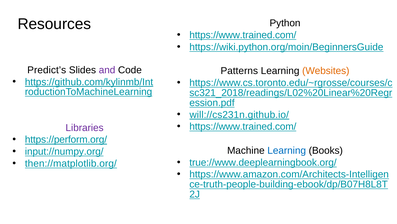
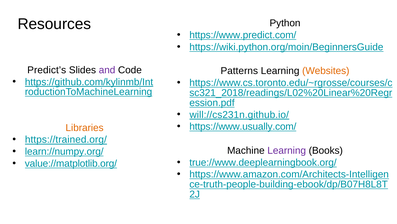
https://www.trained.com/ at (243, 35): https://www.trained.com/ -> https://www.predict.com/
https://www.trained.com/ at (243, 126): https://www.trained.com/ -> https://www.usually.com/
Libraries colour: purple -> orange
https://perform.org/: https://perform.org/ -> https://trained.org/
Learning at (287, 150) colour: blue -> purple
input://numpy.org/: input://numpy.org/ -> learn://numpy.org/
then://matplotlib.org/: then://matplotlib.org/ -> value://matplotlib.org/
